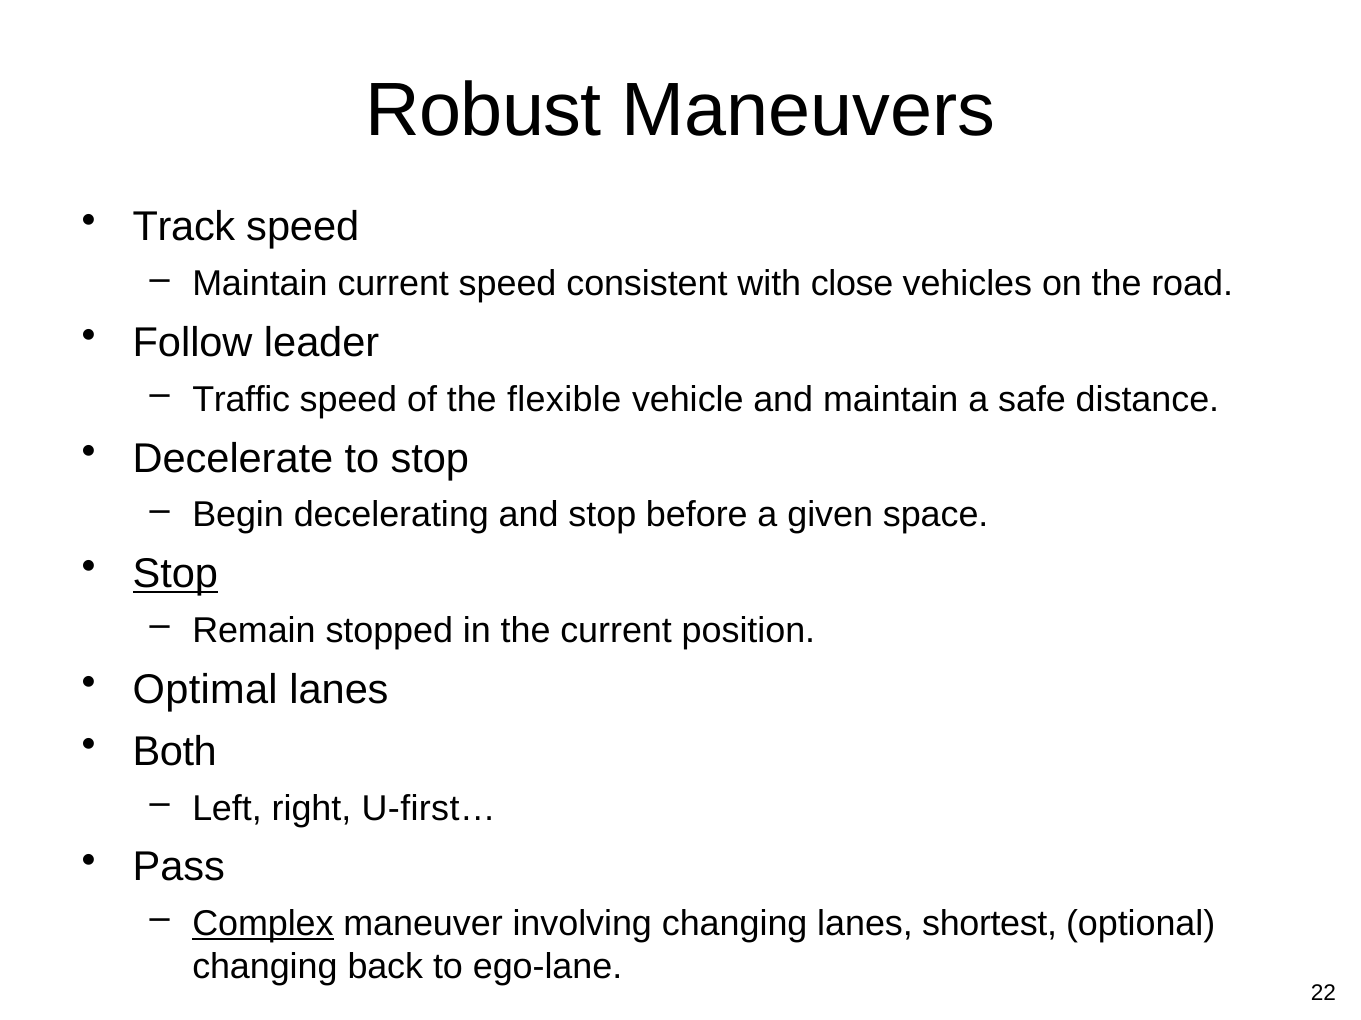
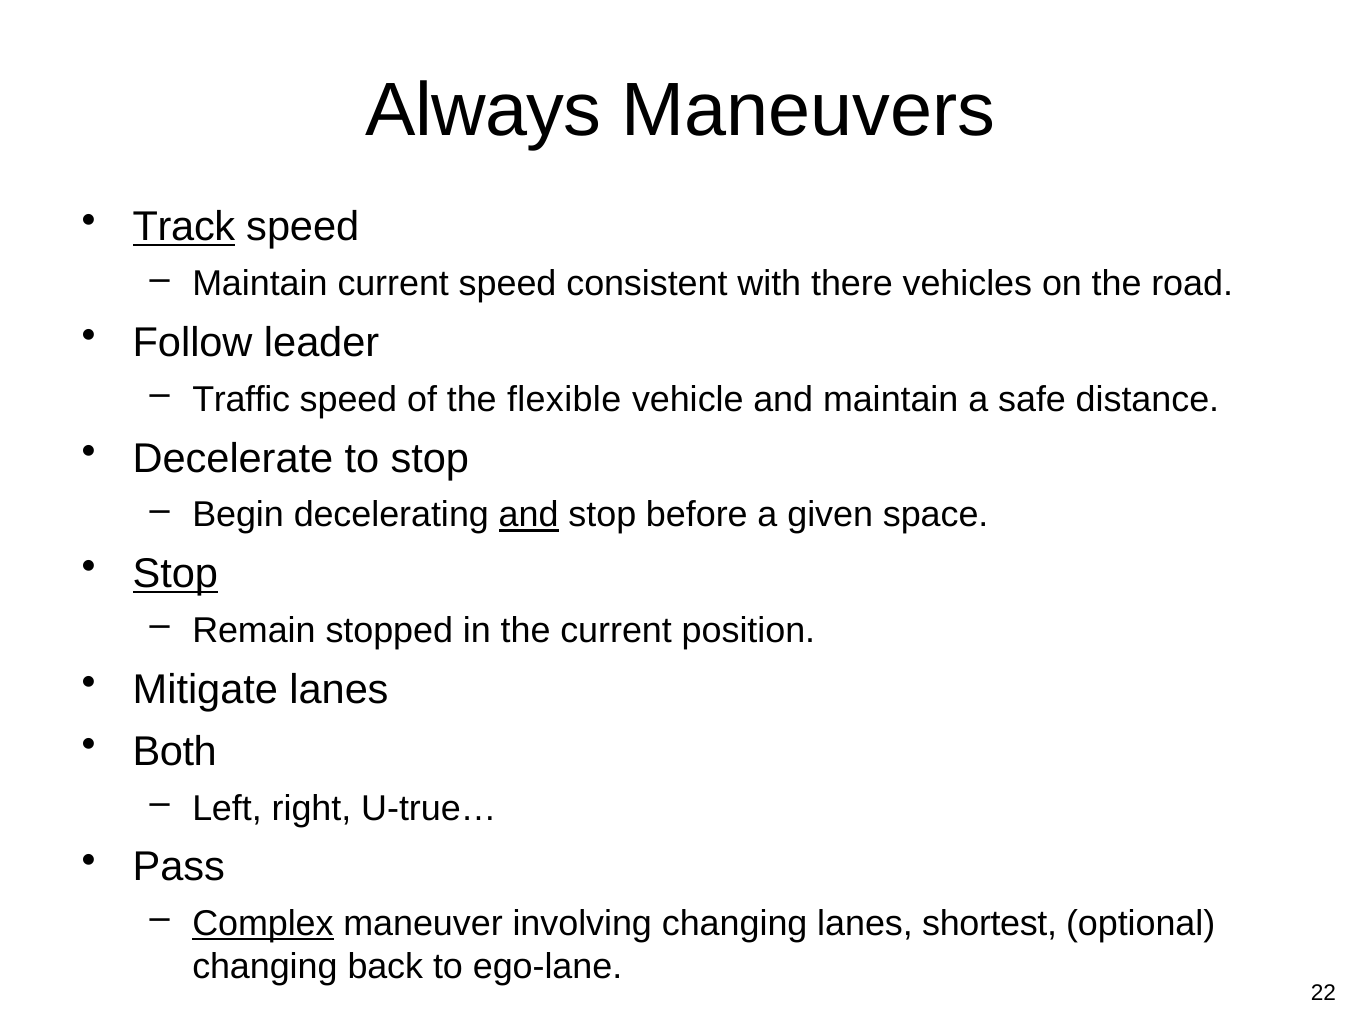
Robust: Robust -> Always
Track underline: none -> present
close: close -> there
and at (529, 516) underline: none -> present
Optimal: Optimal -> Mitigate
U-first…: U-first… -> U-true…
